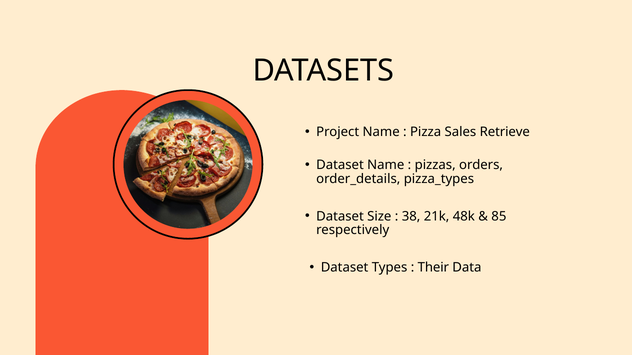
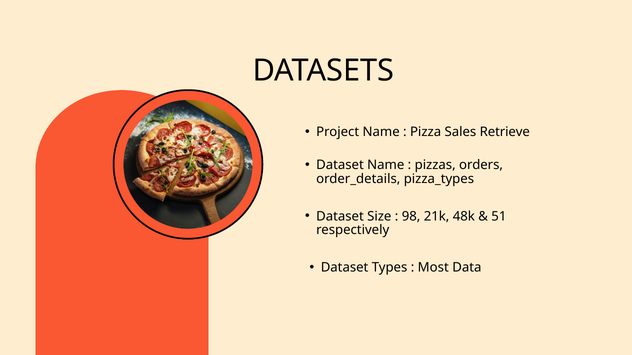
38: 38 -> 98
85: 85 -> 51
Their: Their -> Most
